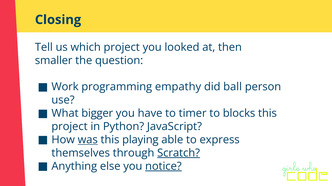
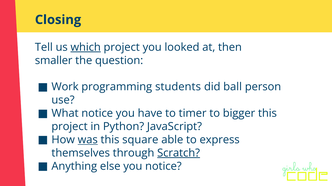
which underline: none -> present
empathy: empathy -> students
What bigger: bigger -> notice
blocks: blocks -> bigger
playing: playing -> square
notice at (163, 167) underline: present -> none
